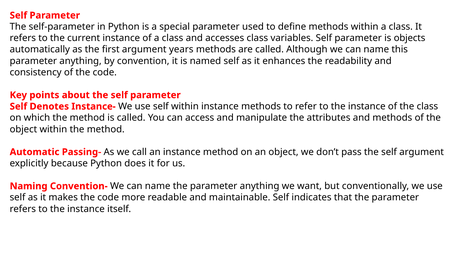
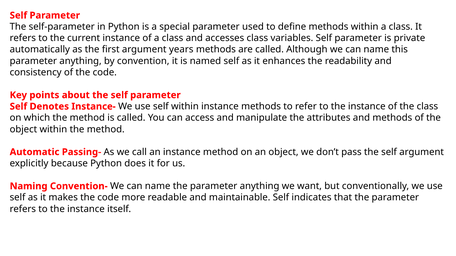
objects: objects -> private
